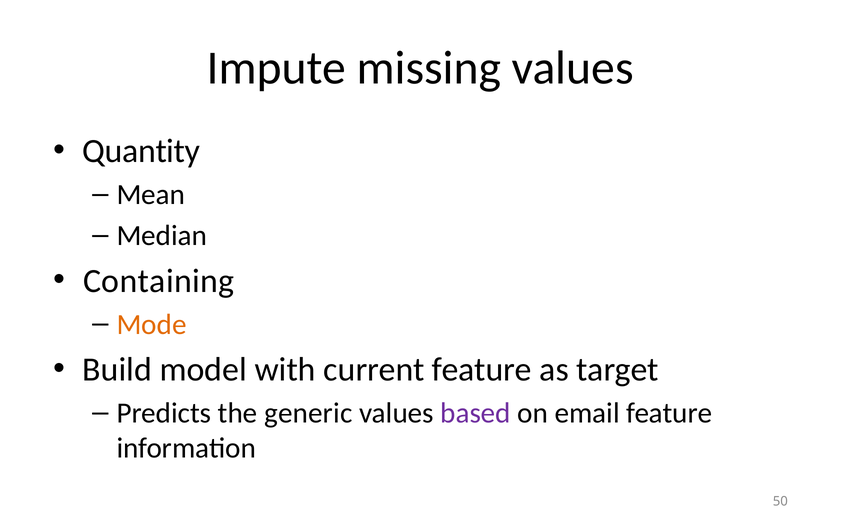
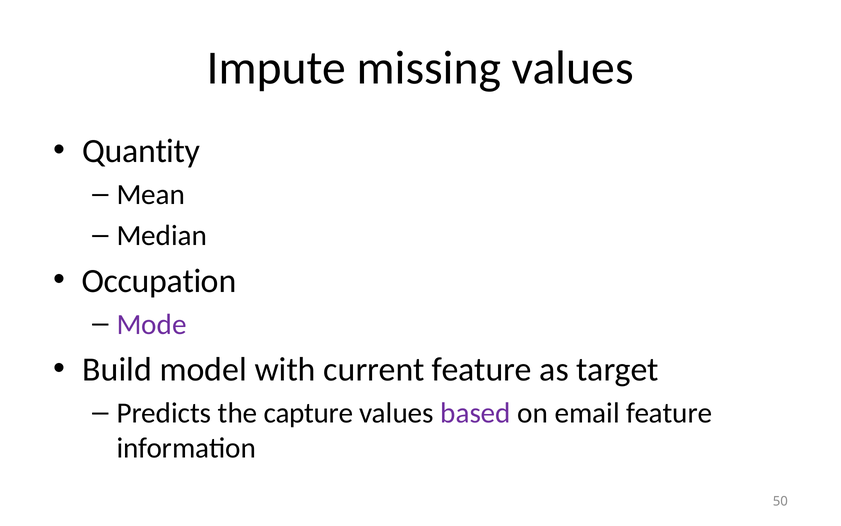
Containing: Containing -> Occupation
Mode colour: orange -> purple
generic: generic -> capture
